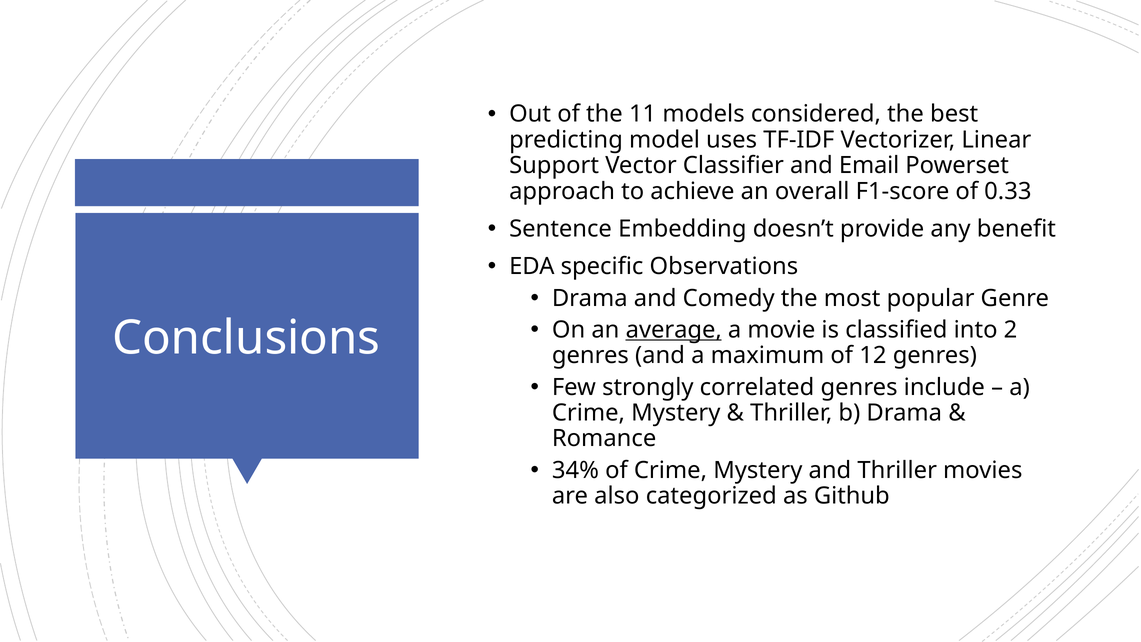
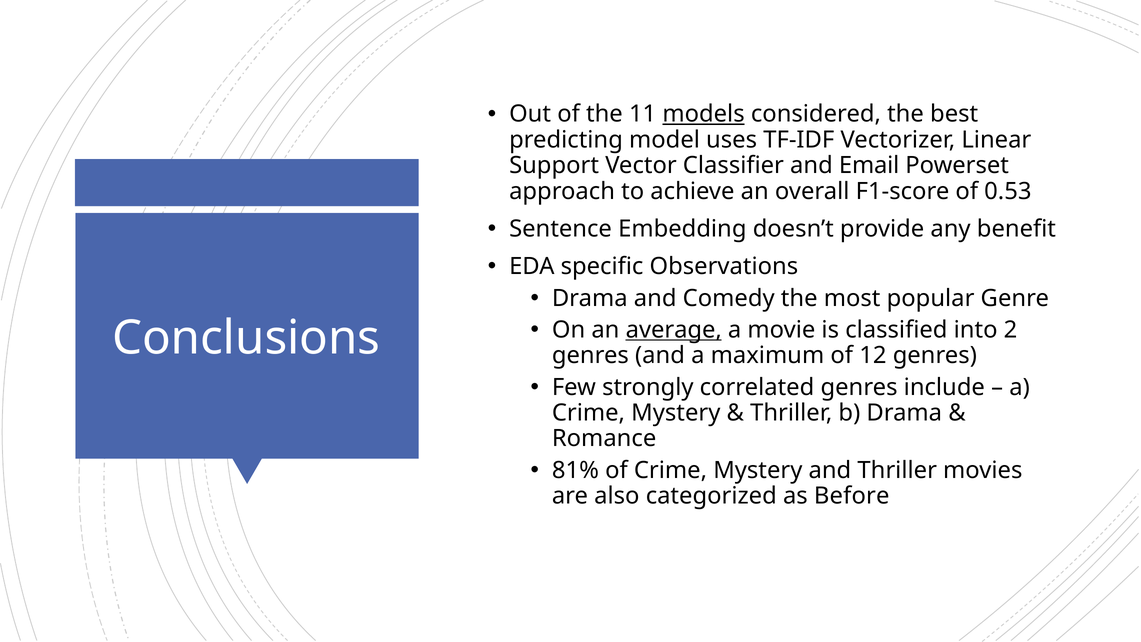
models underline: none -> present
0.33: 0.33 -> 0.53
34%: 34% -> 81%
Github: Github -> Before
